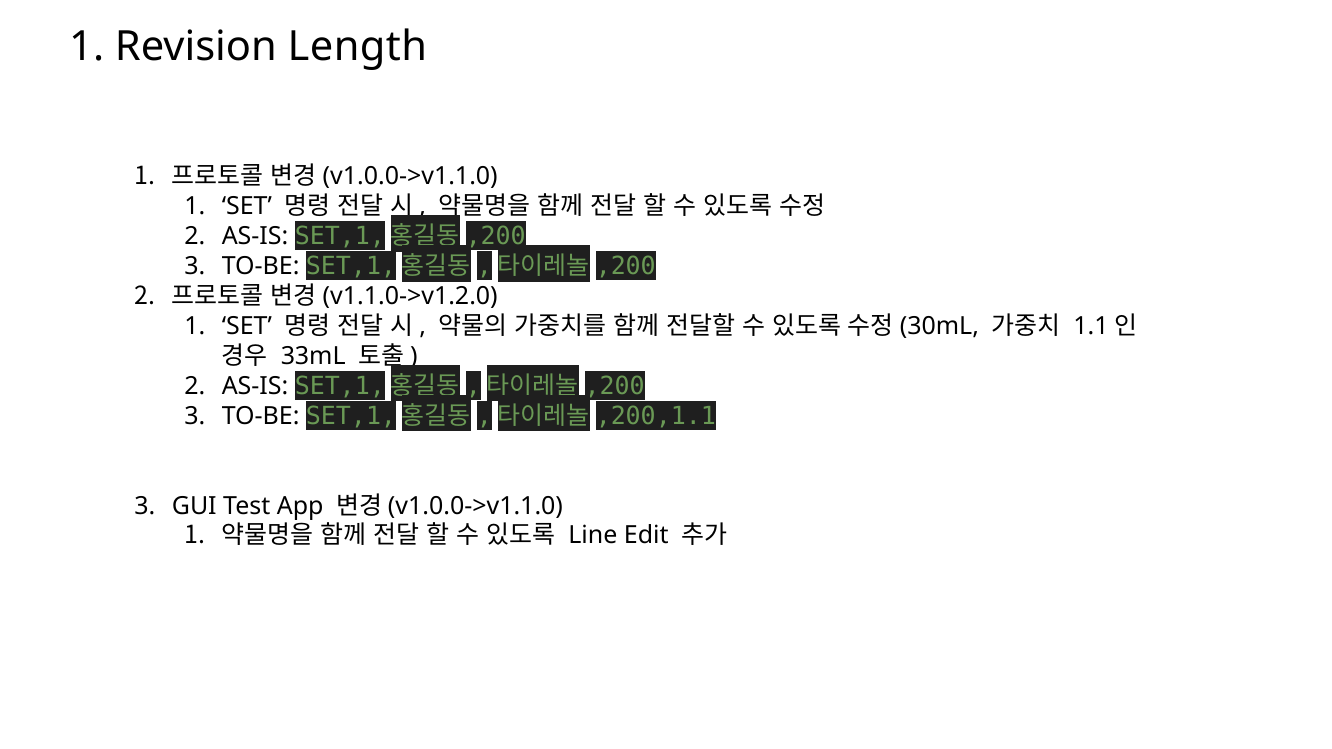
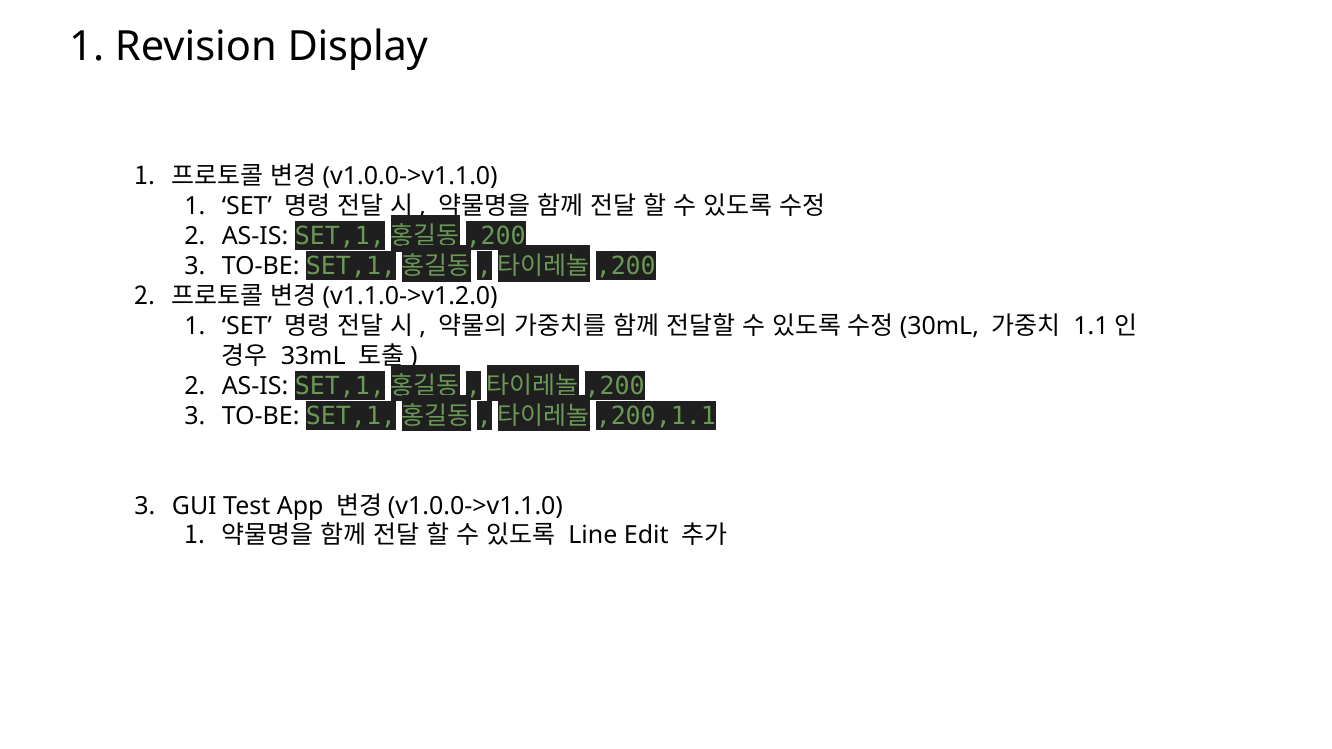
Length: Length -> Display
